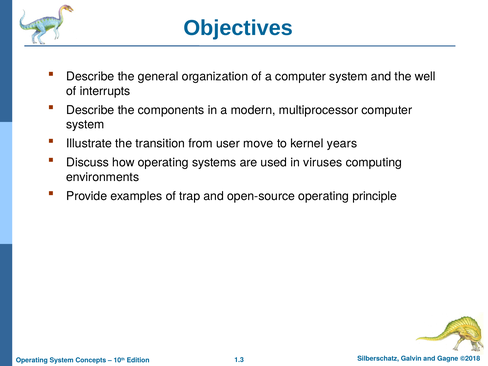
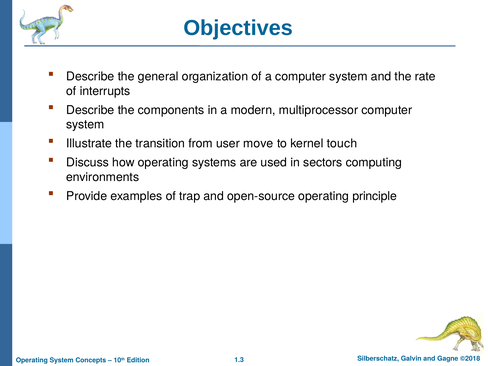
well: well -> rate
years: years -> touch
viruses: viruses -> sectors
